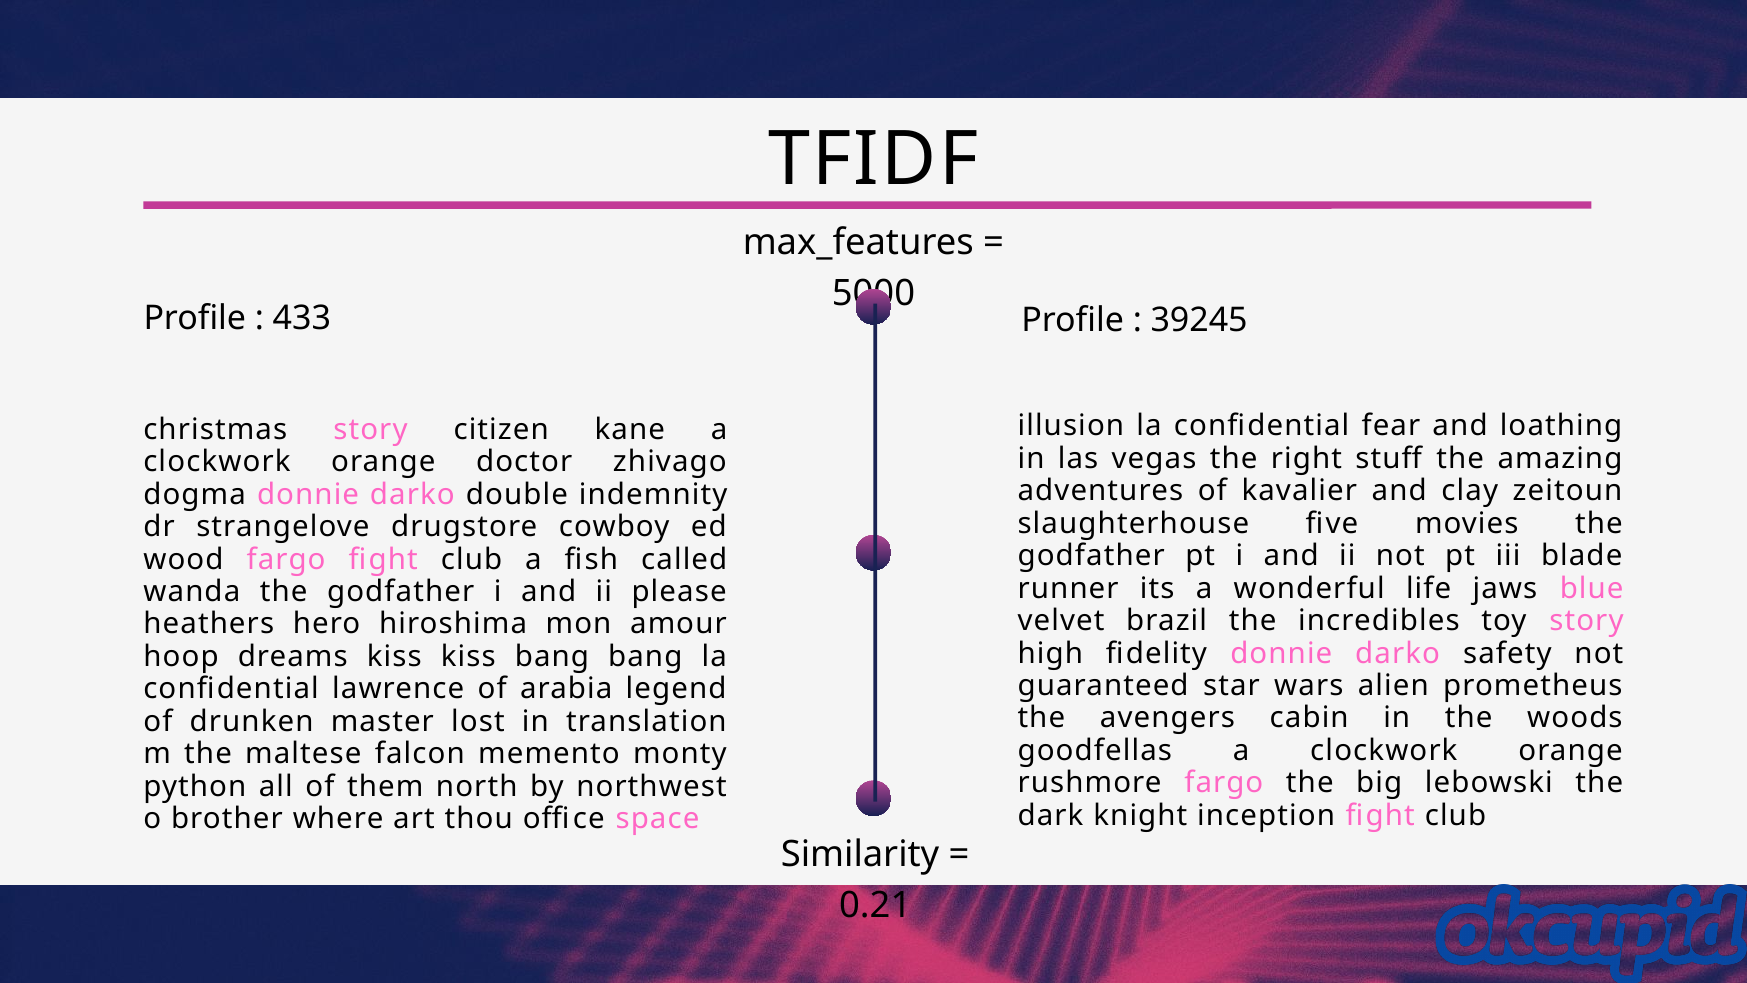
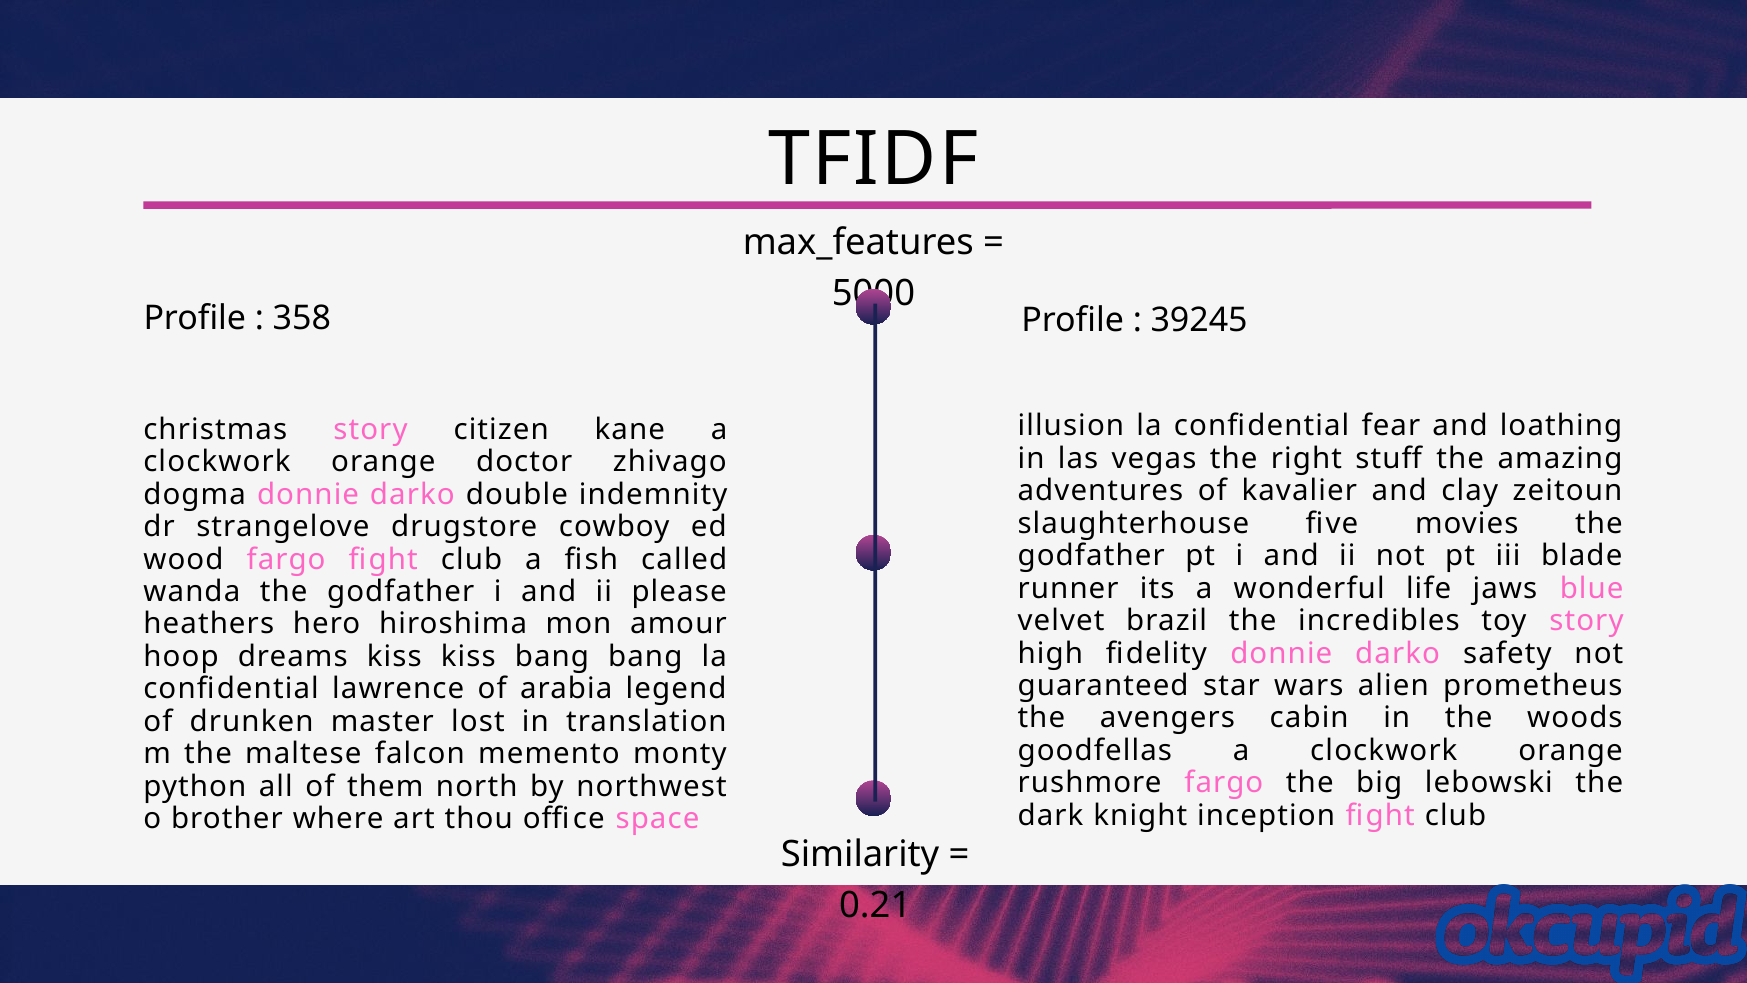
433: 433 -> 358
